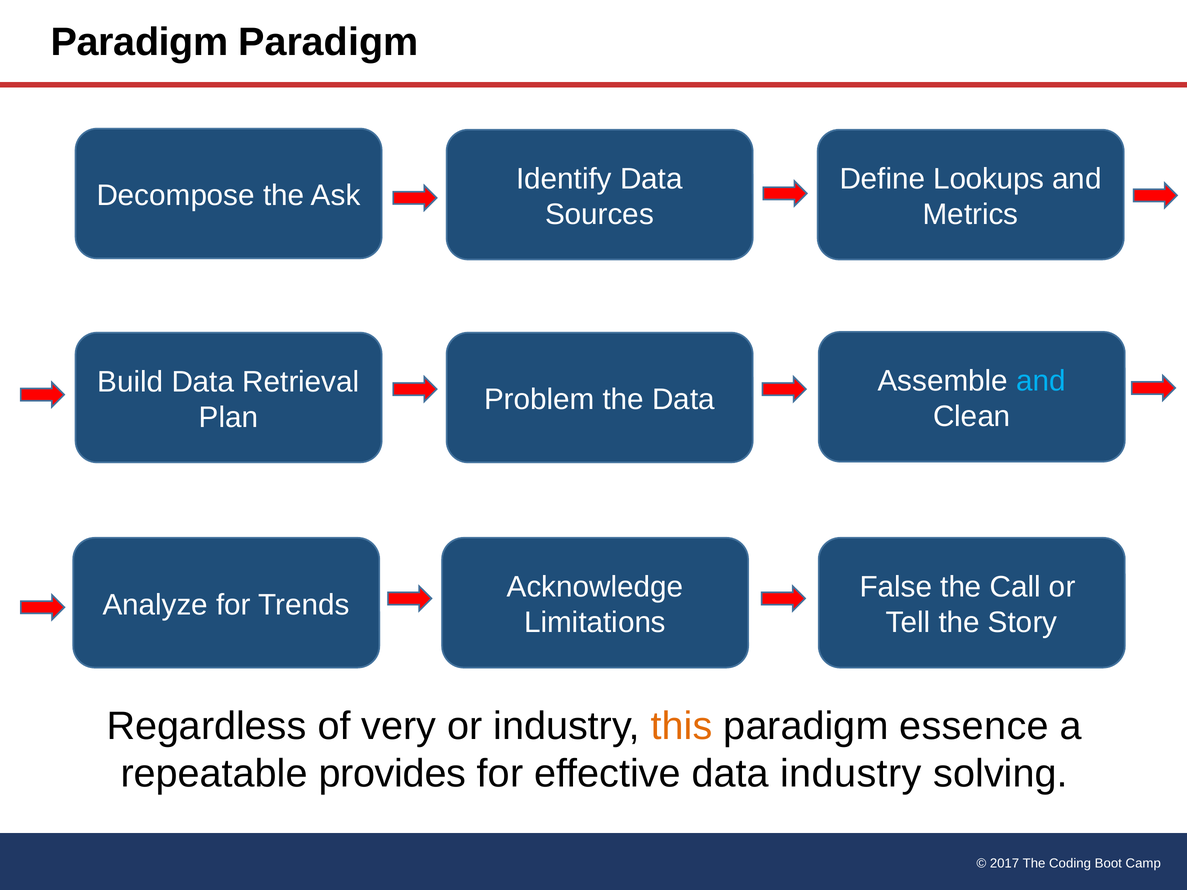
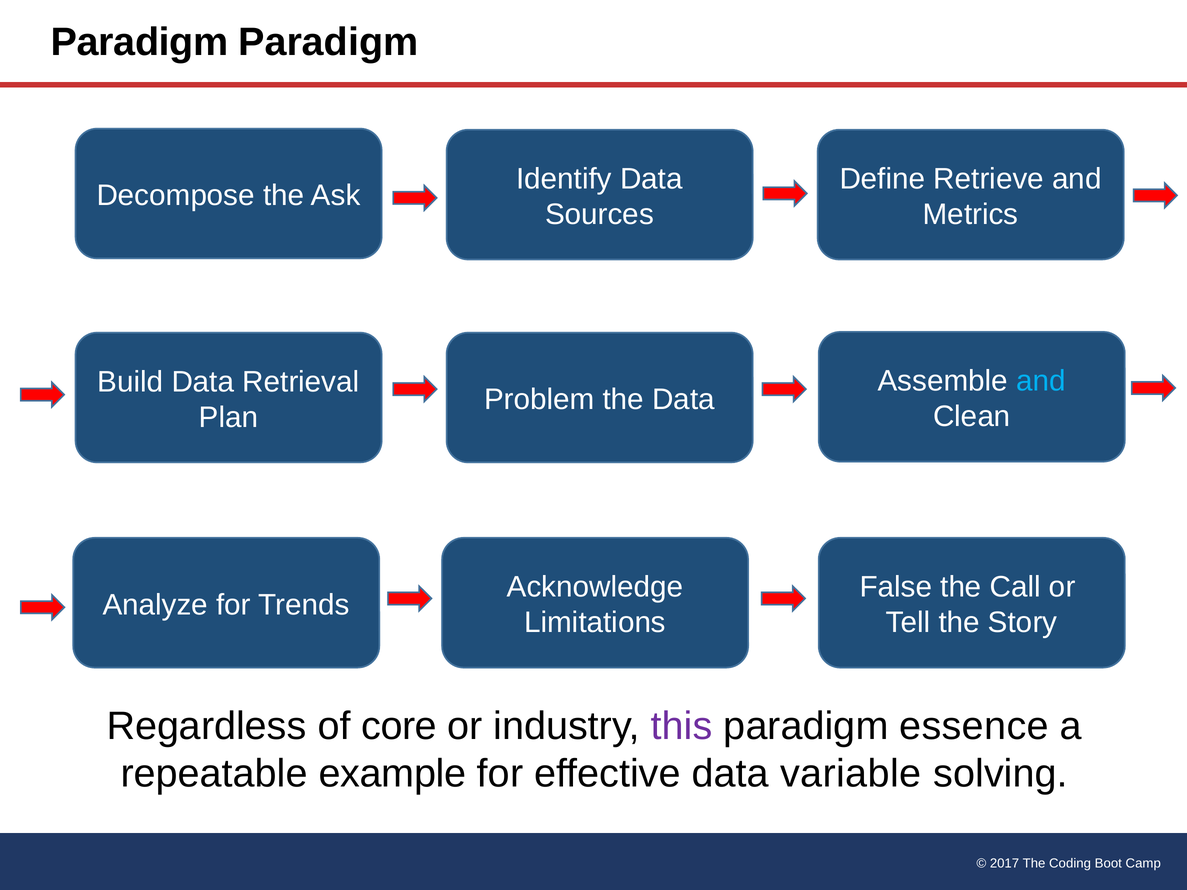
Lookups: Lookups -> Retrieve
very: very -> core
this colour: orange -> purple
provides: provides -> example
data industry: industry -> variable
